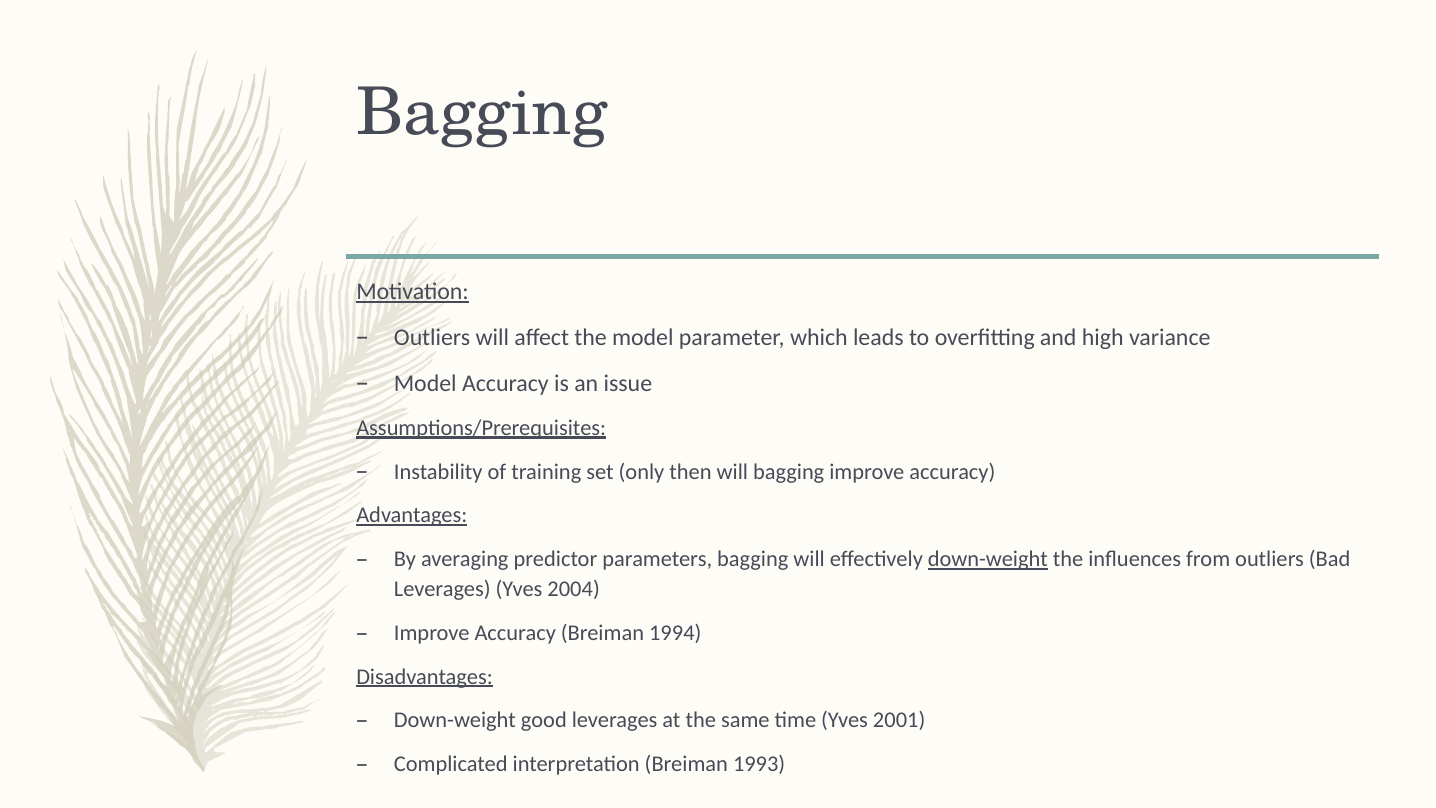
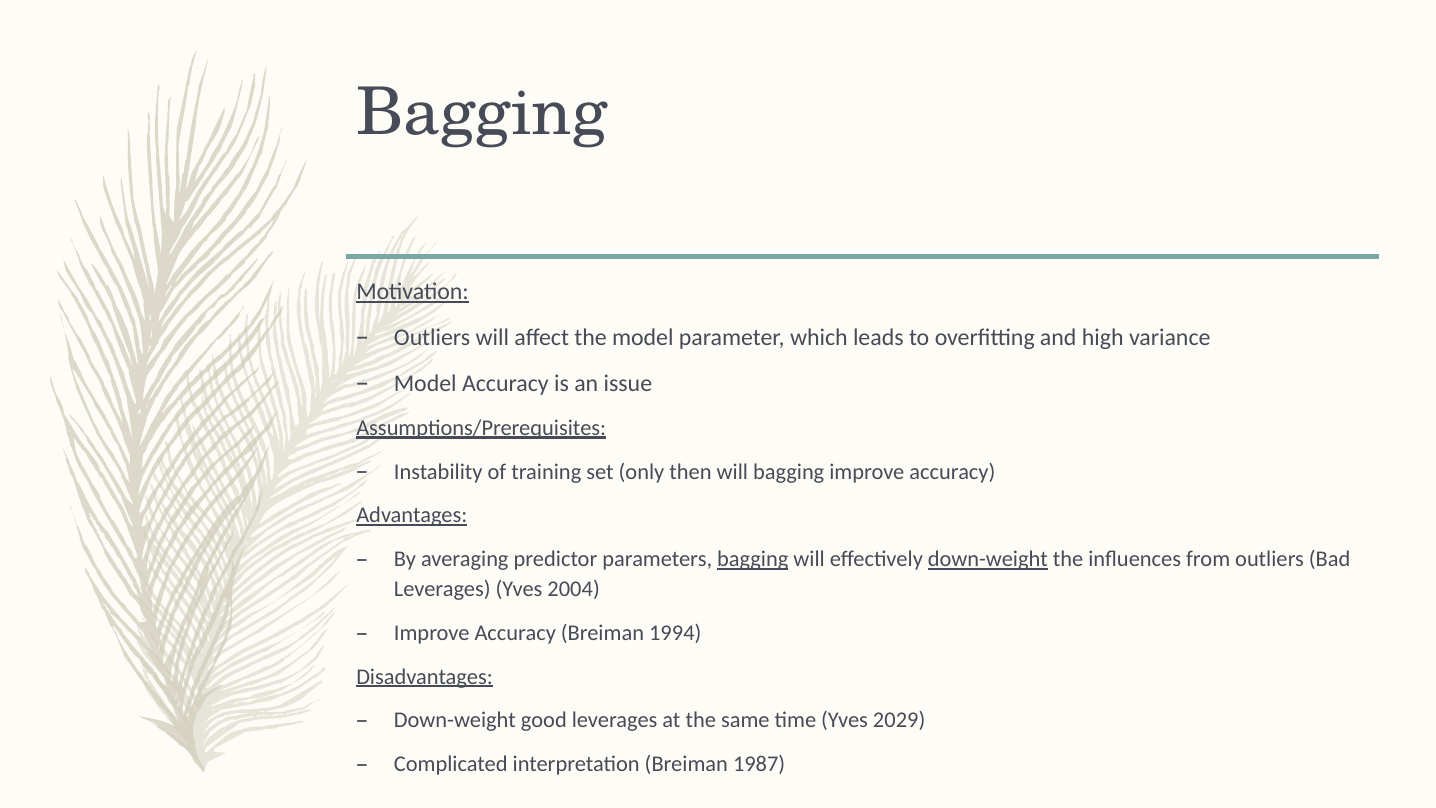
bagging at (753, 559) underline: none -> present
2001: 2001 -> 2029
1993: 1993 -> 1987
